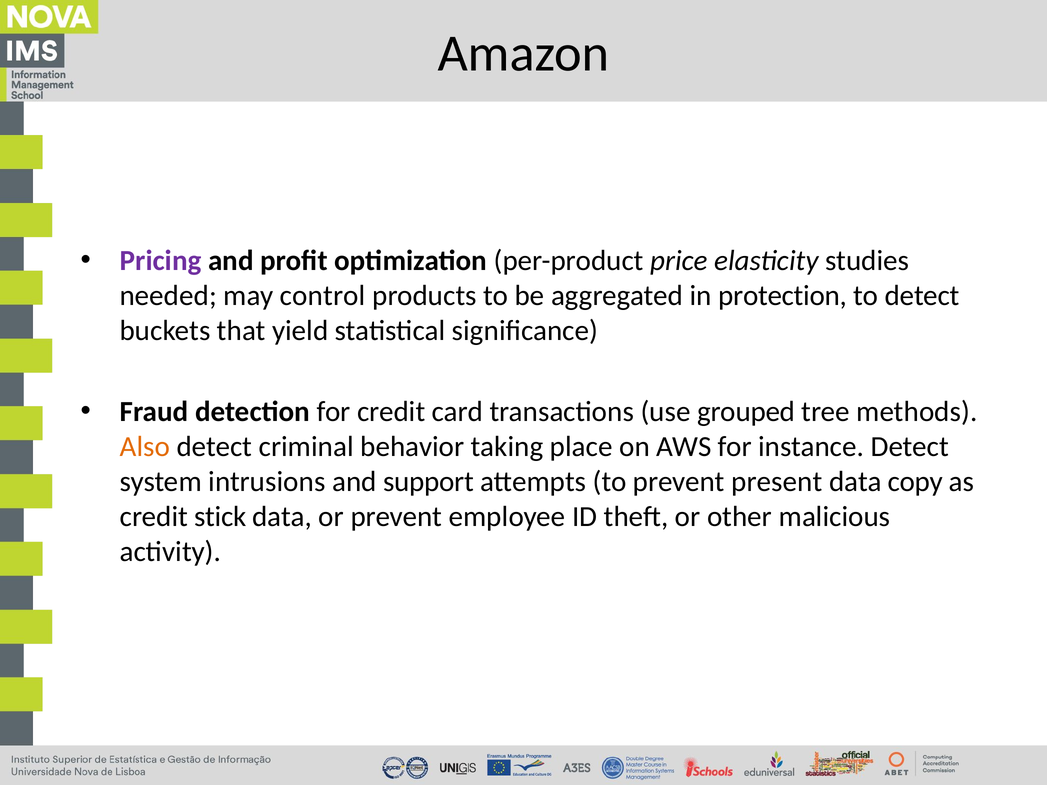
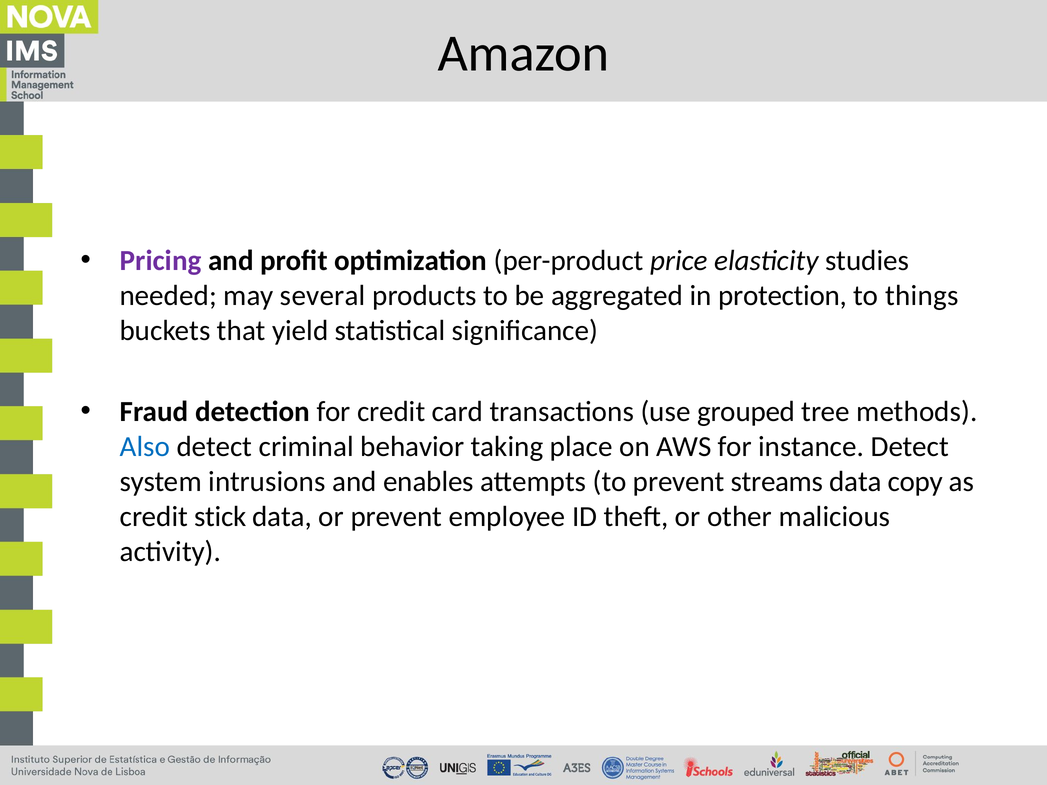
control: control -> several
to detect: detect -> things
Also colour: orange -> blue
support: support -> enables
present: present -> streams
